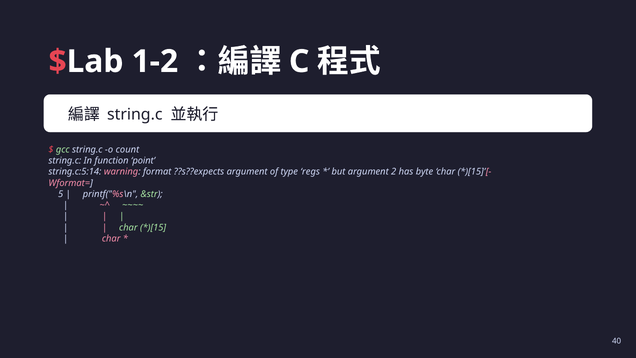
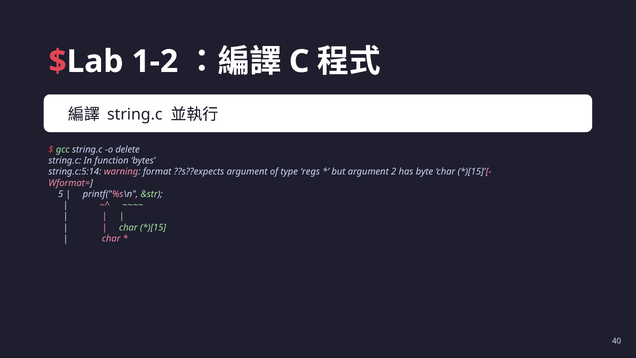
count: count -> delete
point: point -> bytes
